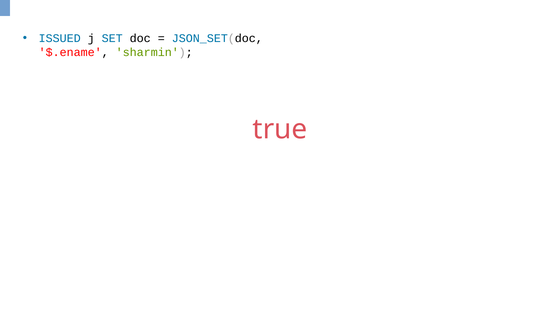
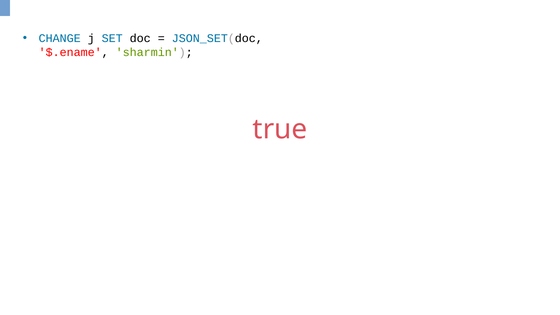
ISSUED: ISSUED -> CHANGE
